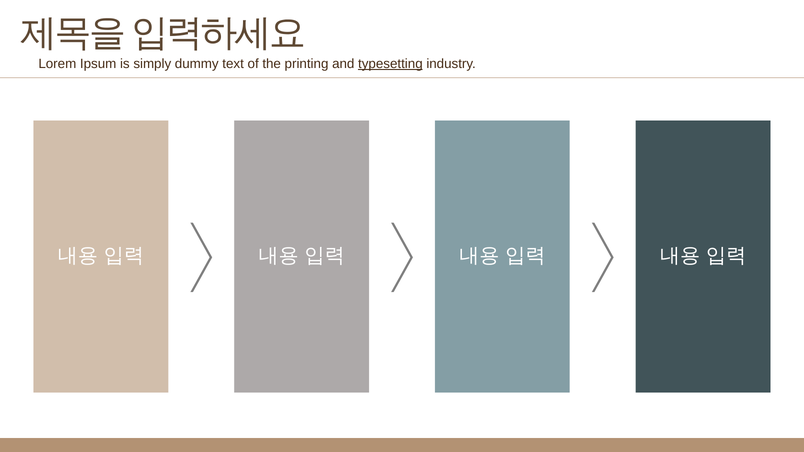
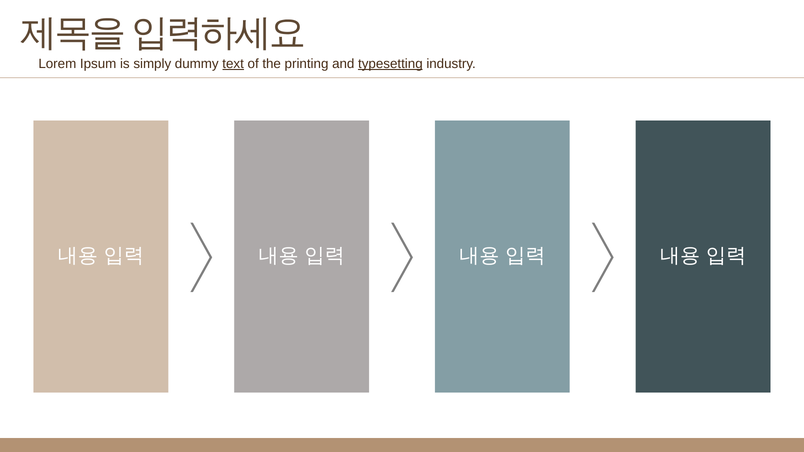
text underline: none -> present
